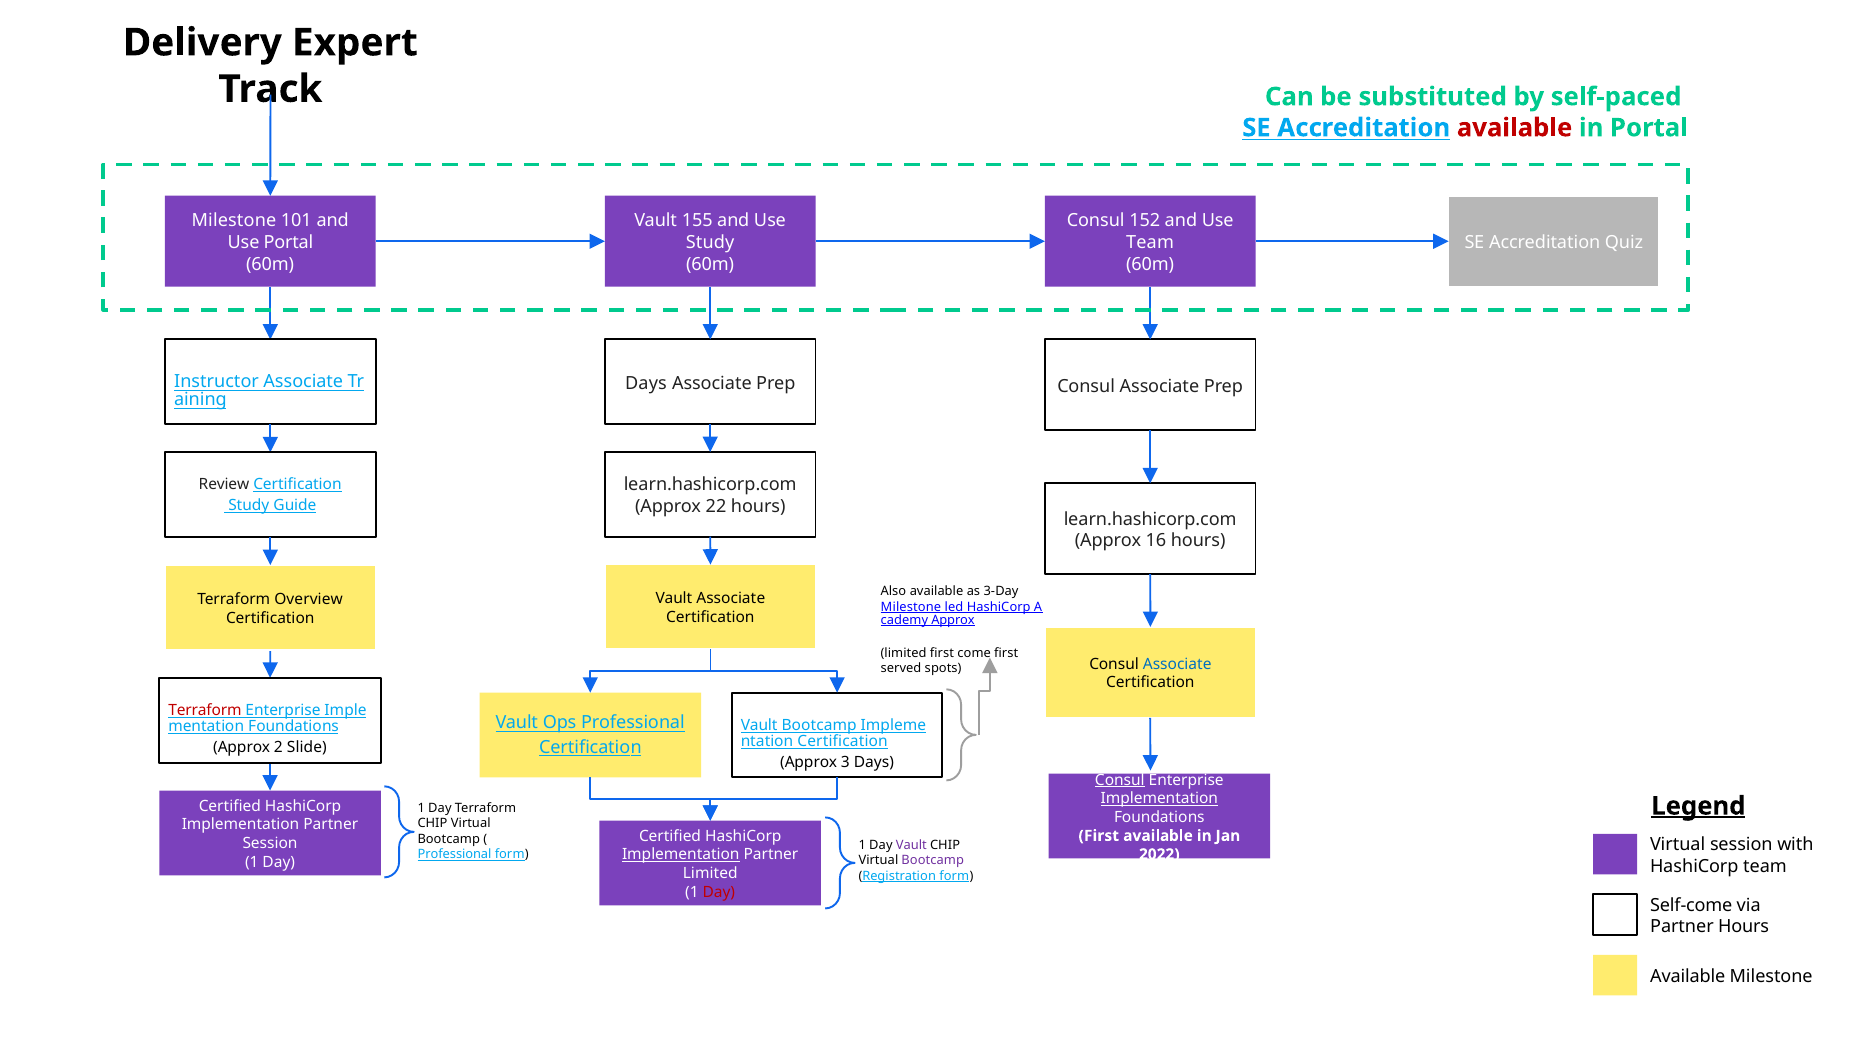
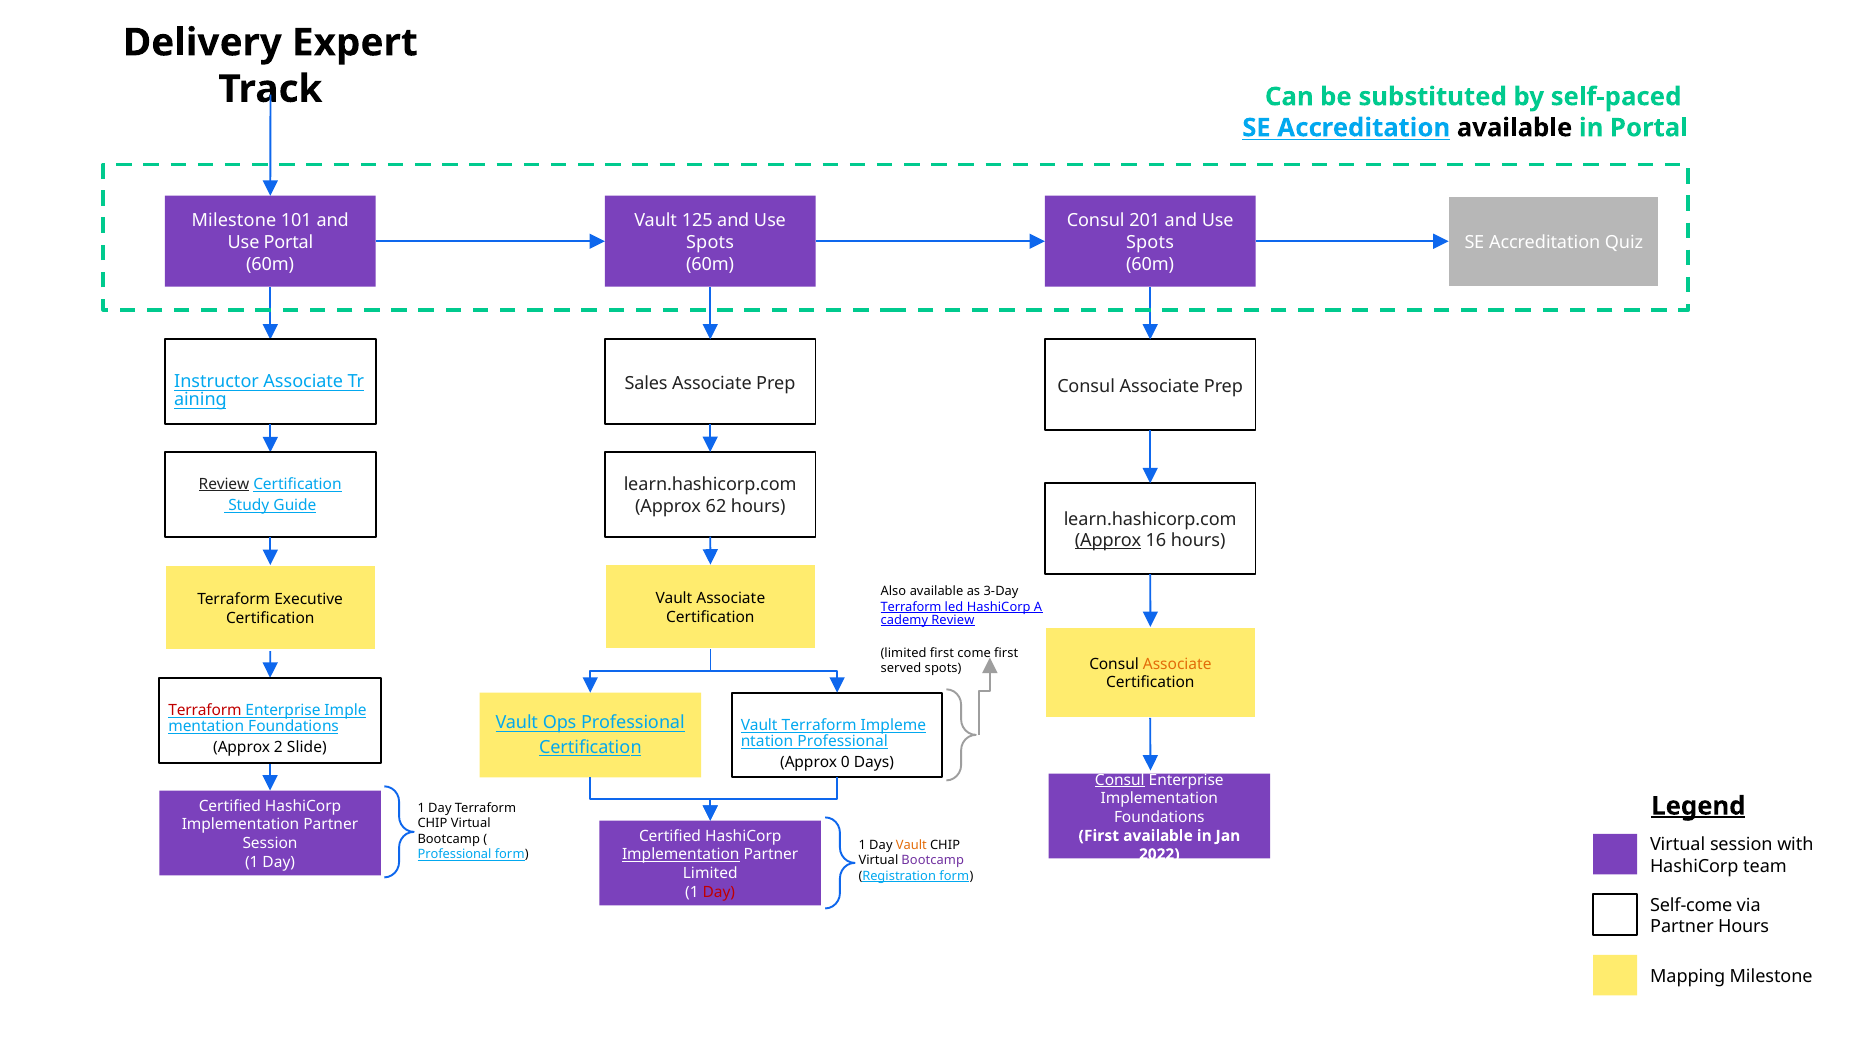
available at (1515, 128) colour: red -> black
155: 155 -> 125
152: 152 -> 201
Study at (710, 243): Study -> Spots
Team at (1150, 243): Team -> Spots
Days at (646, 383): Days -> Sales
Review at (224, 484) underline: none -> present
22: 22 -> 62
Approx at (1108, 541) underline: none -> present
Overview: Overview -> Executive
Milestone at (911, 607): Milestone -> Terraform
Approx at (953, 620): Approx -> Review
Associate at (1177, 664) colour: blue -> orange
Vault Bootcamp: Bootcamp -> Terraform
Certification at (843, 741): Certification -> Professional
3: 3 -> 0
Implementation at (1159, 799) underline: present -> none
Vault at (911, 845) colour: purple -> orange
Available at (1688, 977): Available -> Mapping
